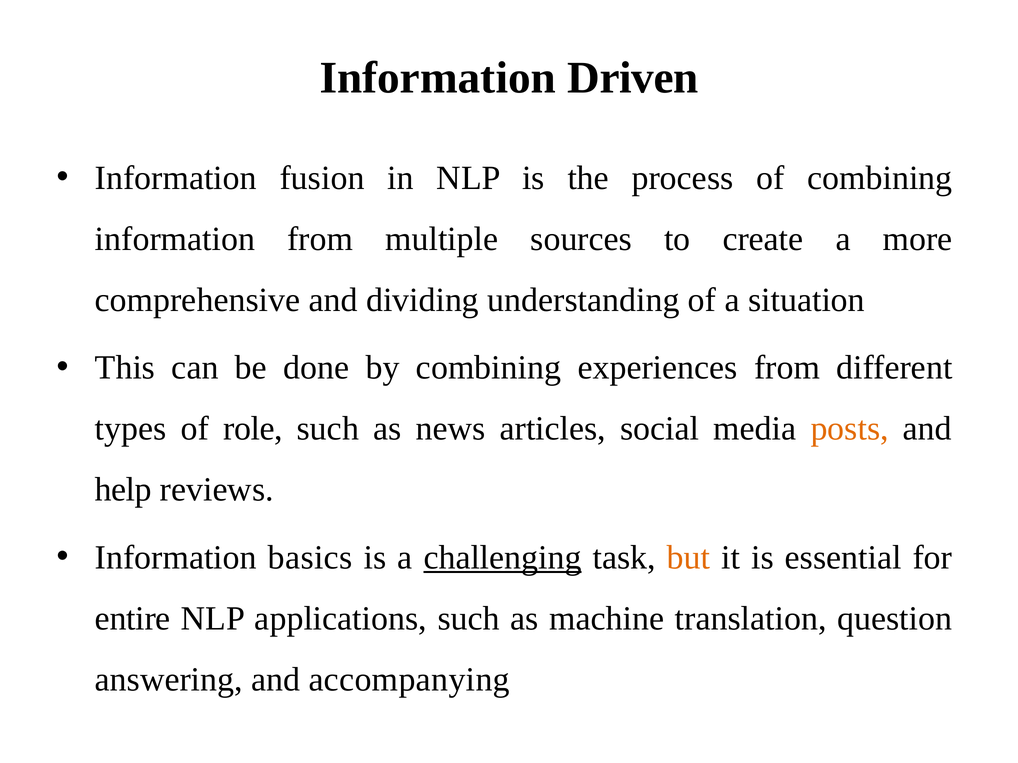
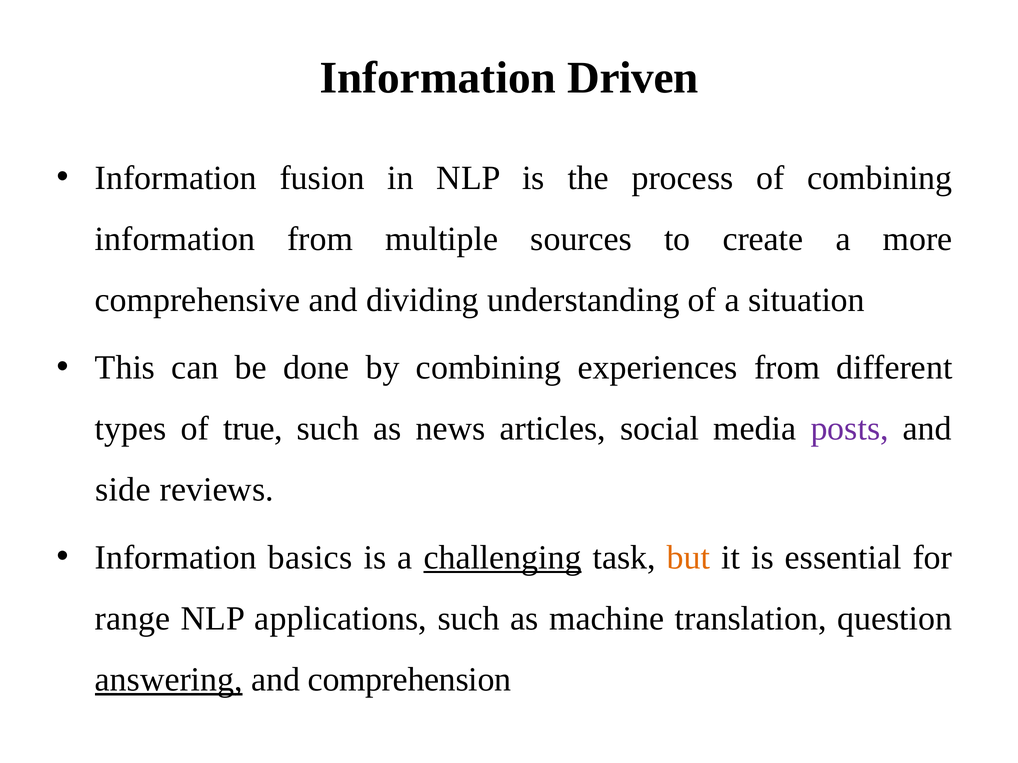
role: role -> true
posts colour: orange -> purple
help: help -> side
entire: entire -> range
answering underline: none -> present
accompanying: accompanying -> comprehension
